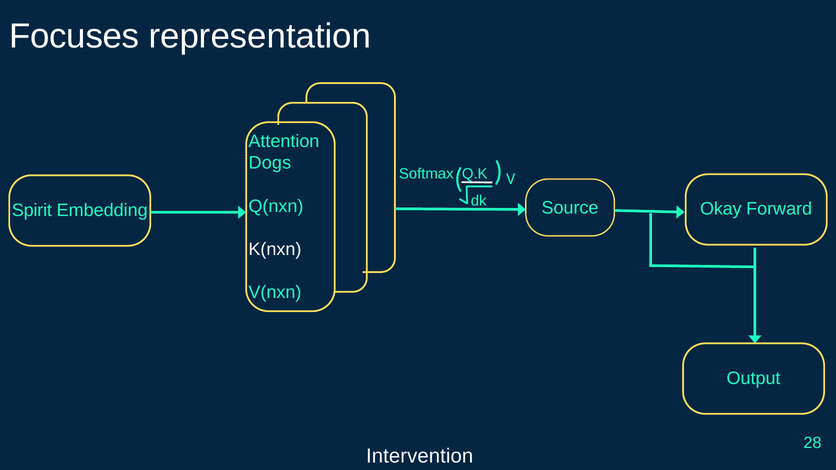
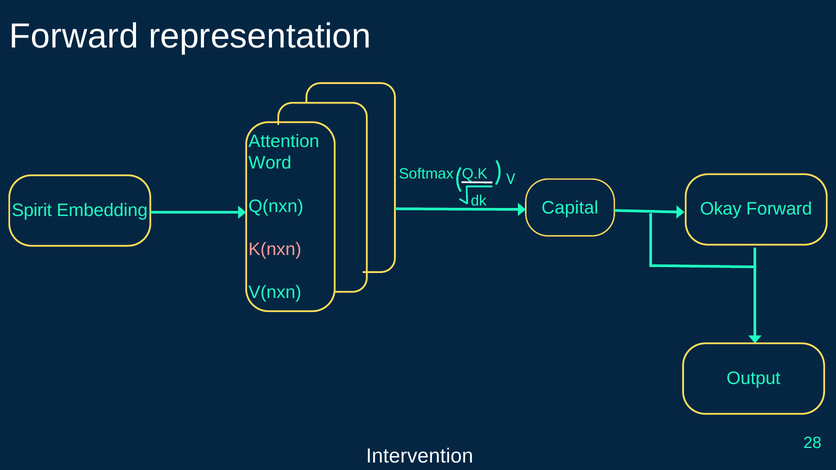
Focuses at (74, 36): Focuses -> Forward
Dogs: Dogs -> Word
Source: Source -> Capital
K(nxn colour: white -> pink
